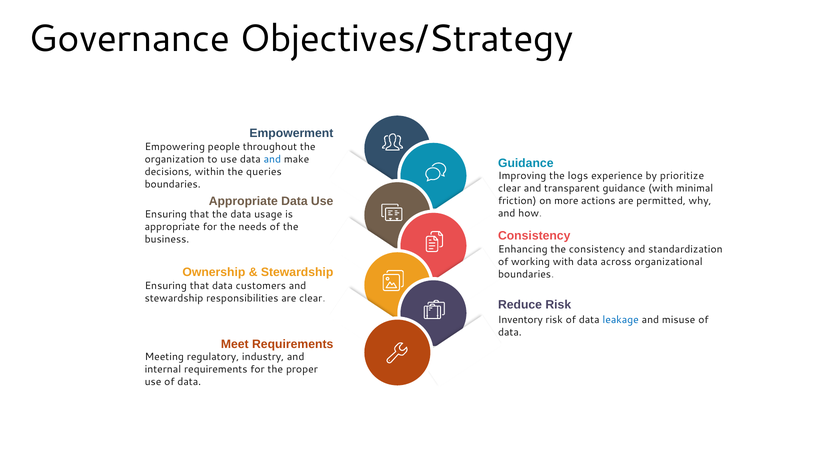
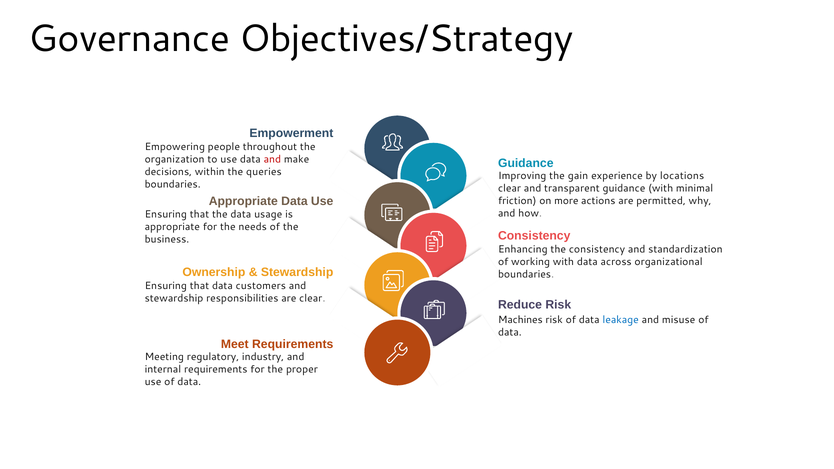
and at (272, 159) colour: blue -> red
logs: logs -> gain
prioritize: prioritize -> locations
Inventory: Inventory -> Machines
